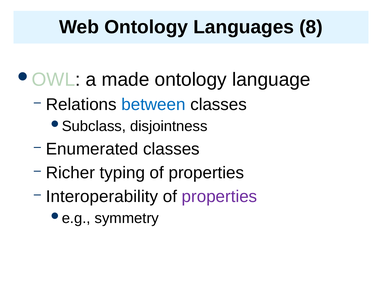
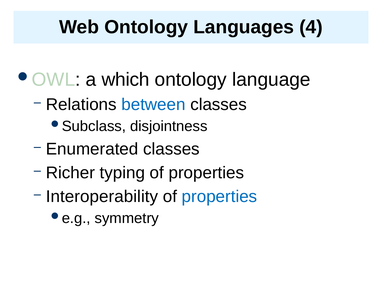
8: 8 -> 4
made: made -> which
properties at (219, 197) colour: purple -> blue
